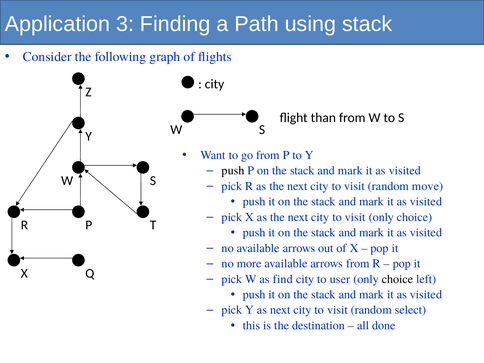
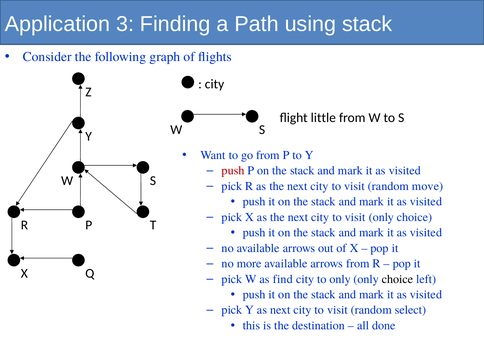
than: than -> little
push at (233, 171) colour: black -> red
to user: user -> only
